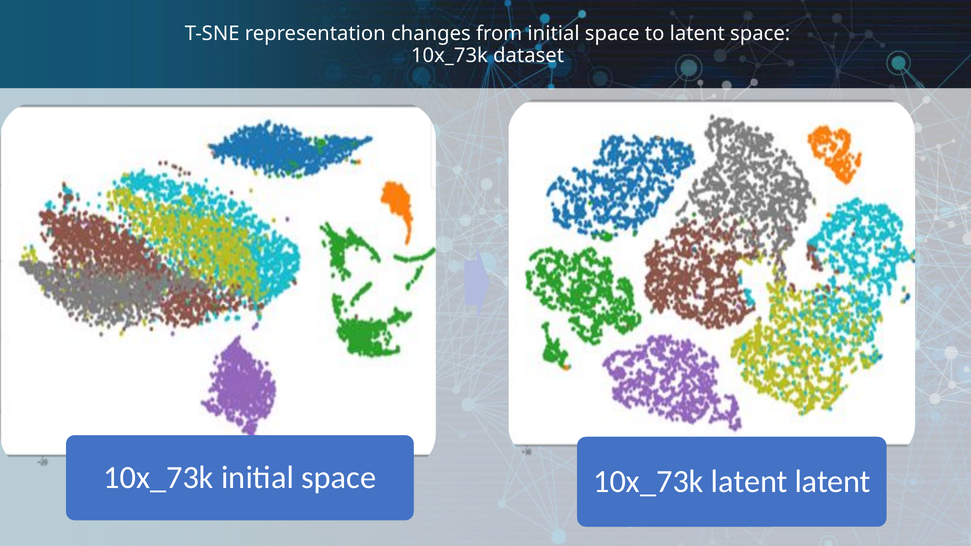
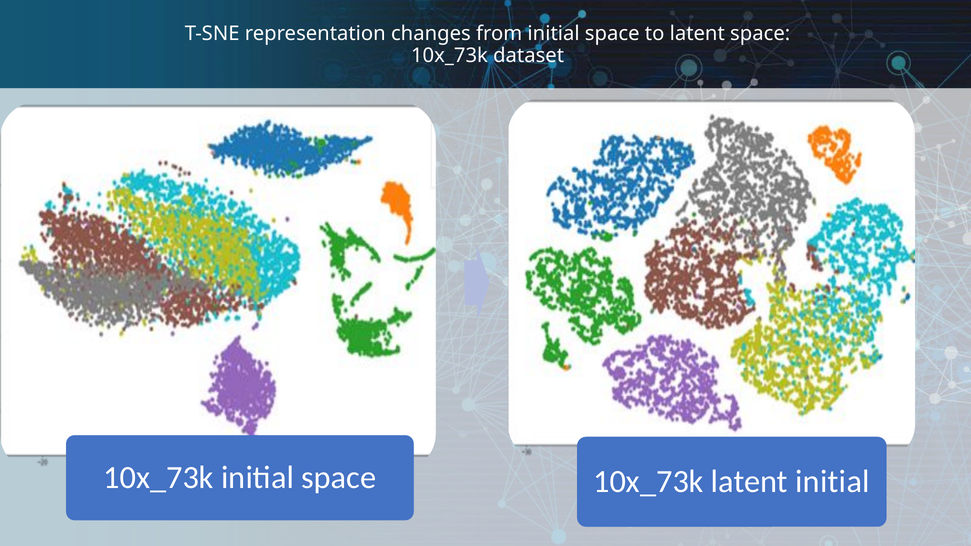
latent latent: latent -> initial
